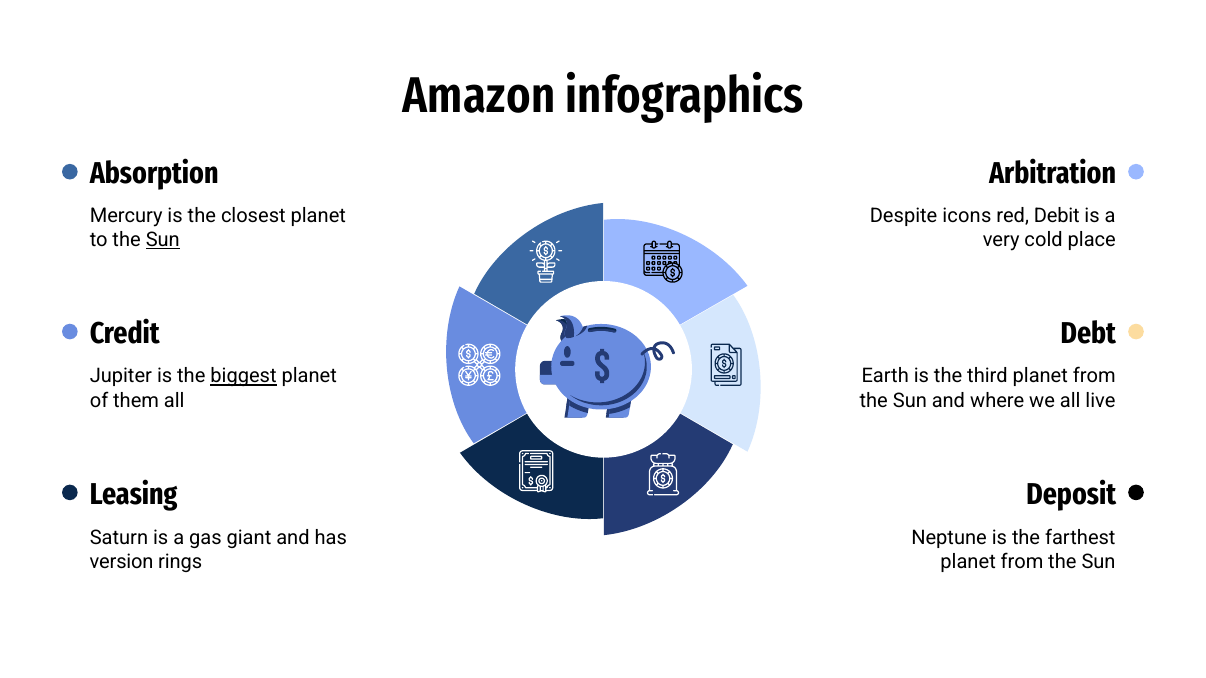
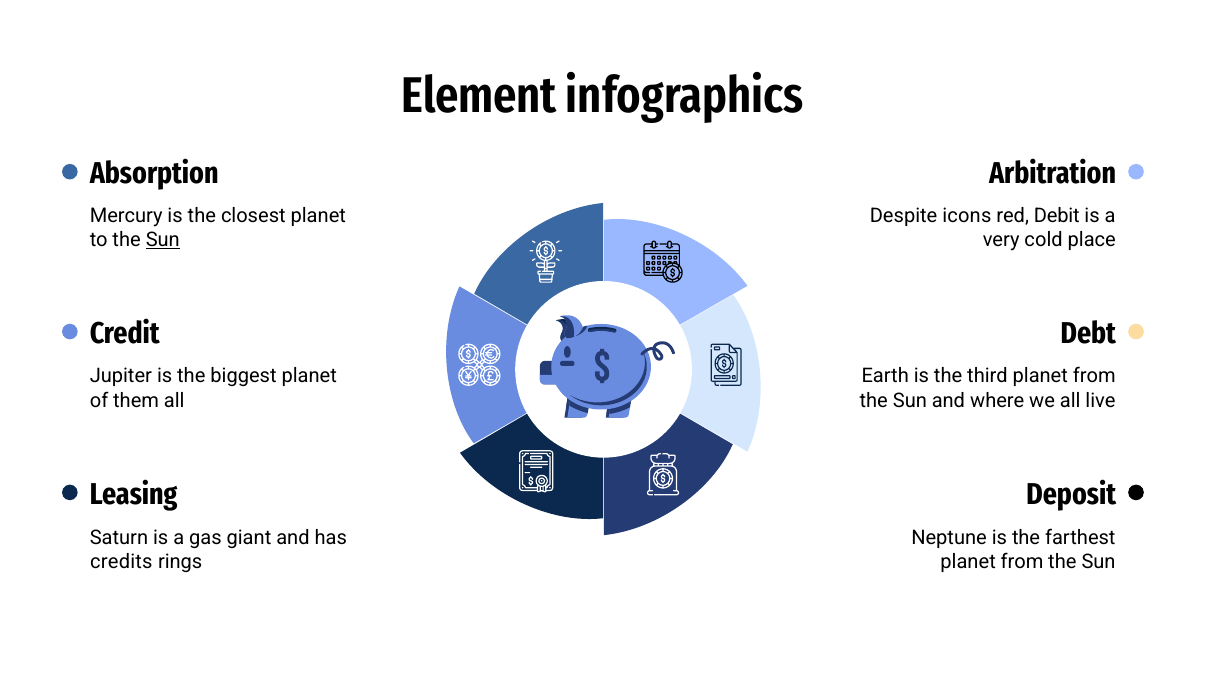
Amazon: Amazon -> Element
biggest underline: present -> none
version: version -> credits
